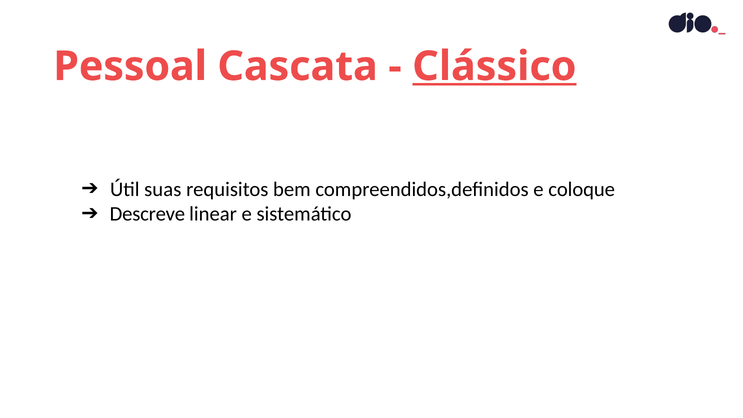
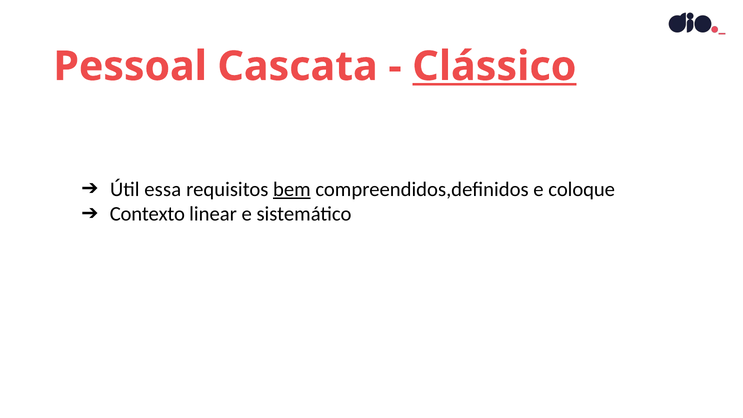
suas: suas -> essa
bem underline: none -> present
Descreve: Descreve -> Contexto
